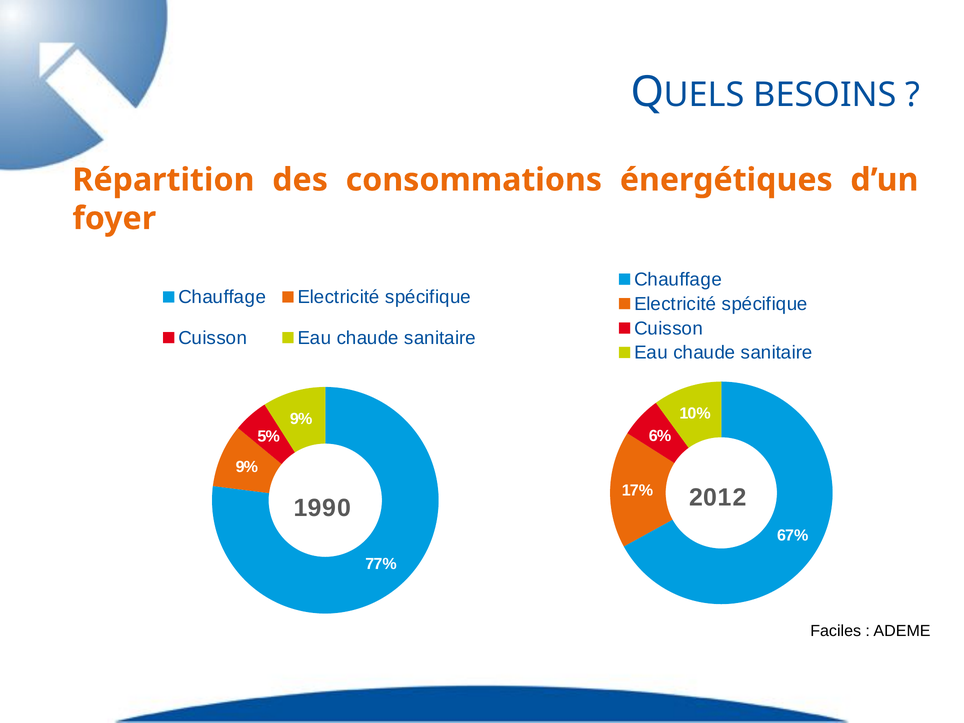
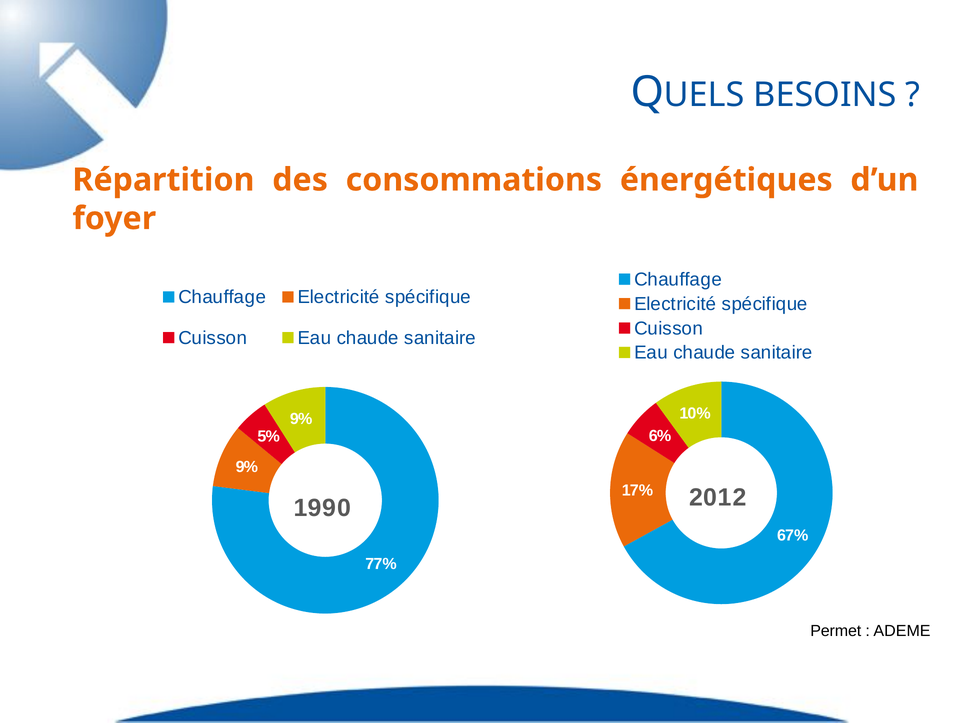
Faciles: Faciles -> Permet
